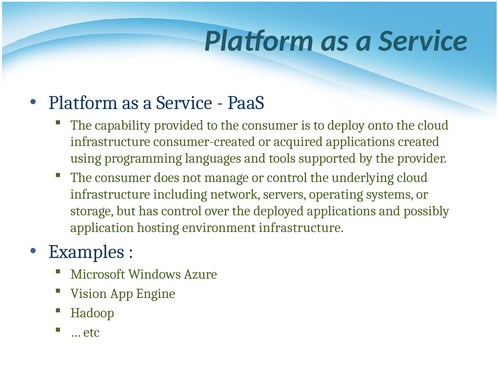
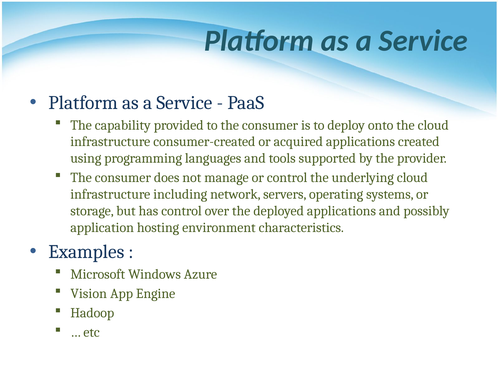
environment infrastructure: infrastructure -> characteristics
